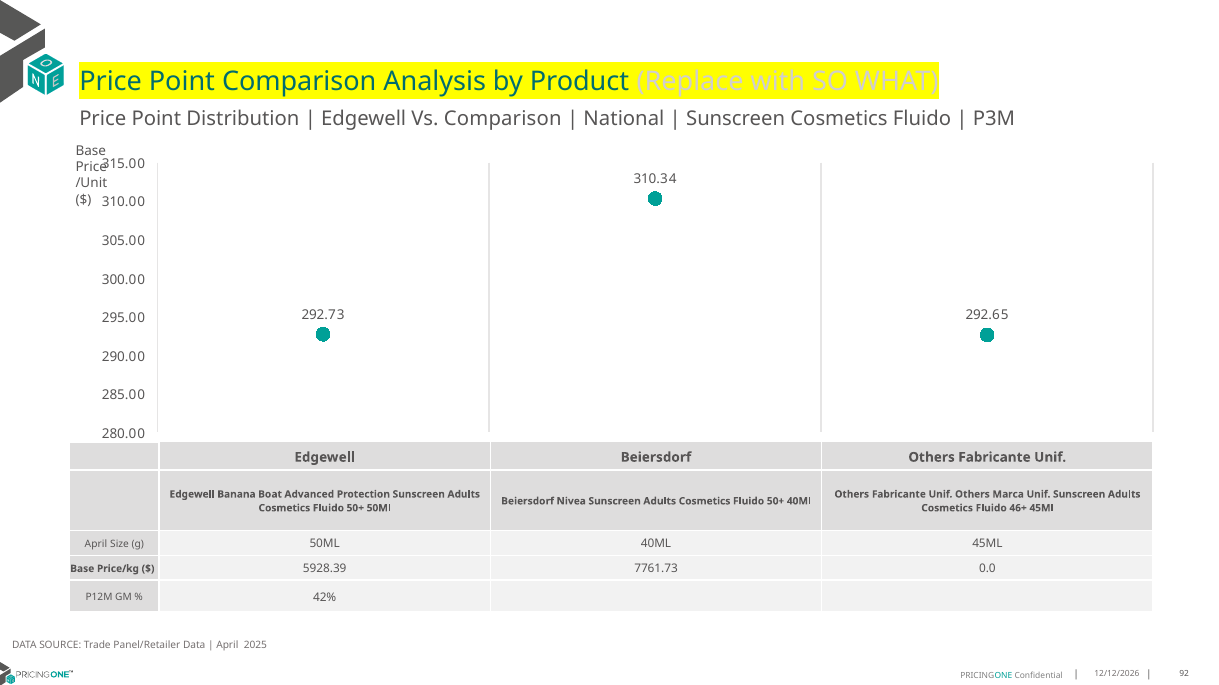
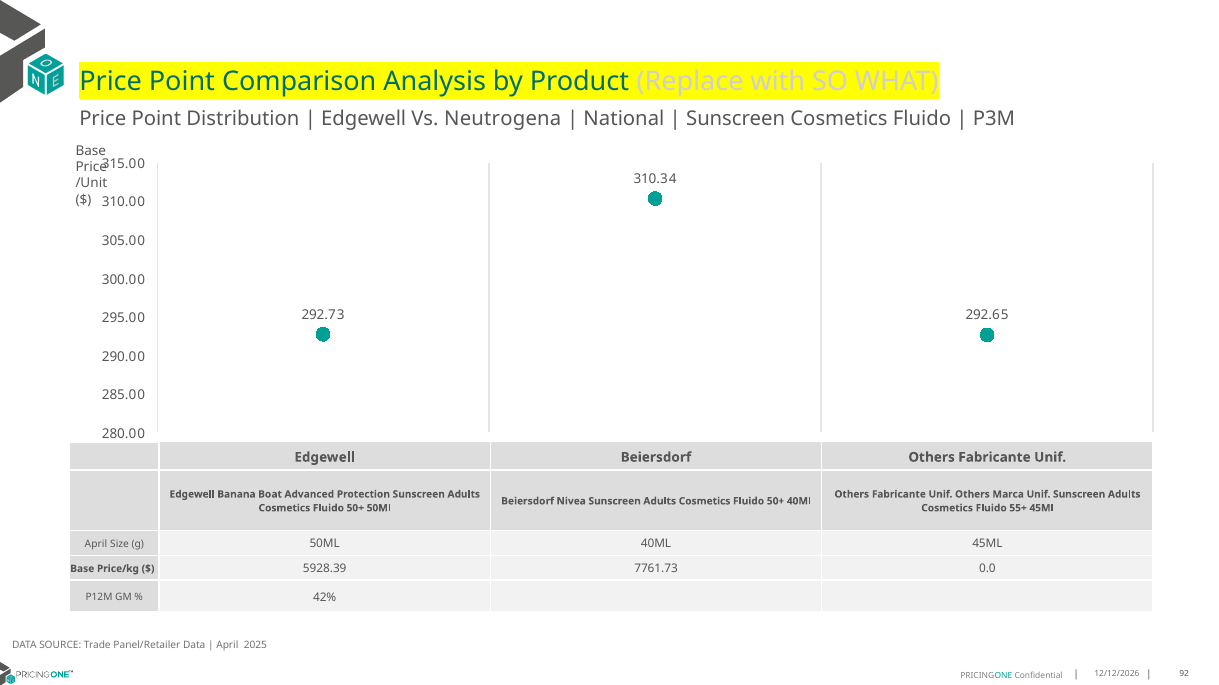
Vs Comparison: Comparison -> Neutrogena
46+: 46+ -> 55+
